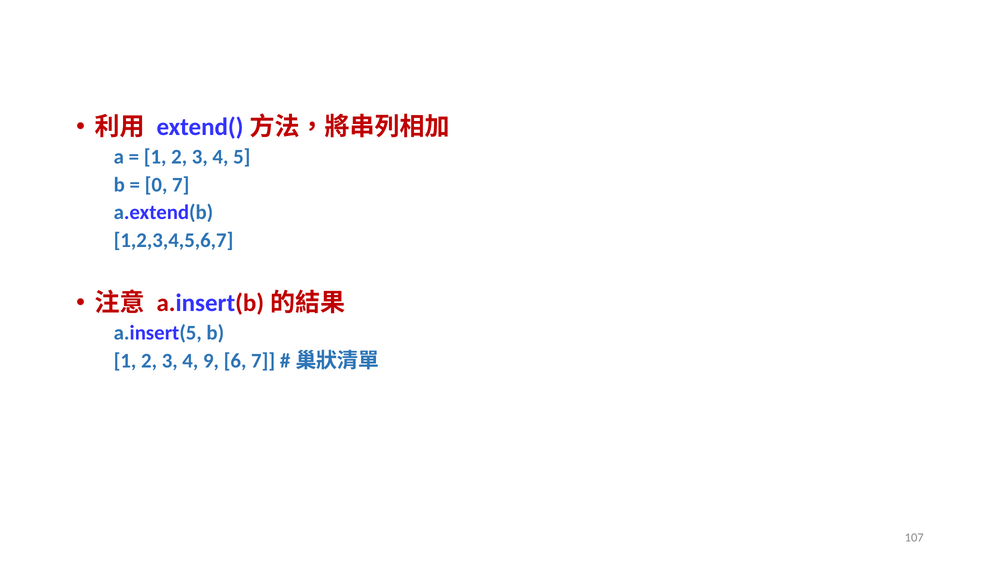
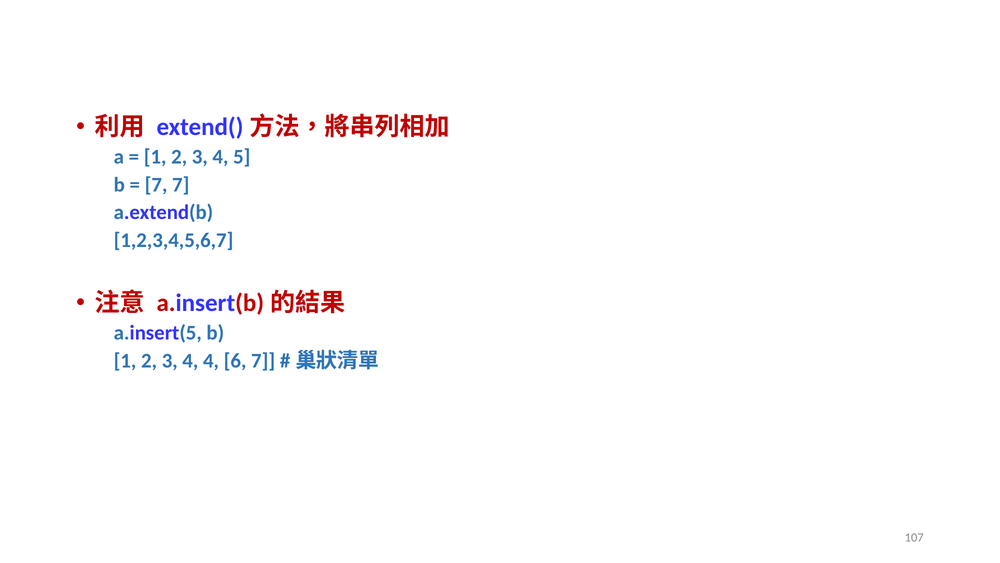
0 at (156, 185): 0 -> 7
4 9: 9 -> 4
